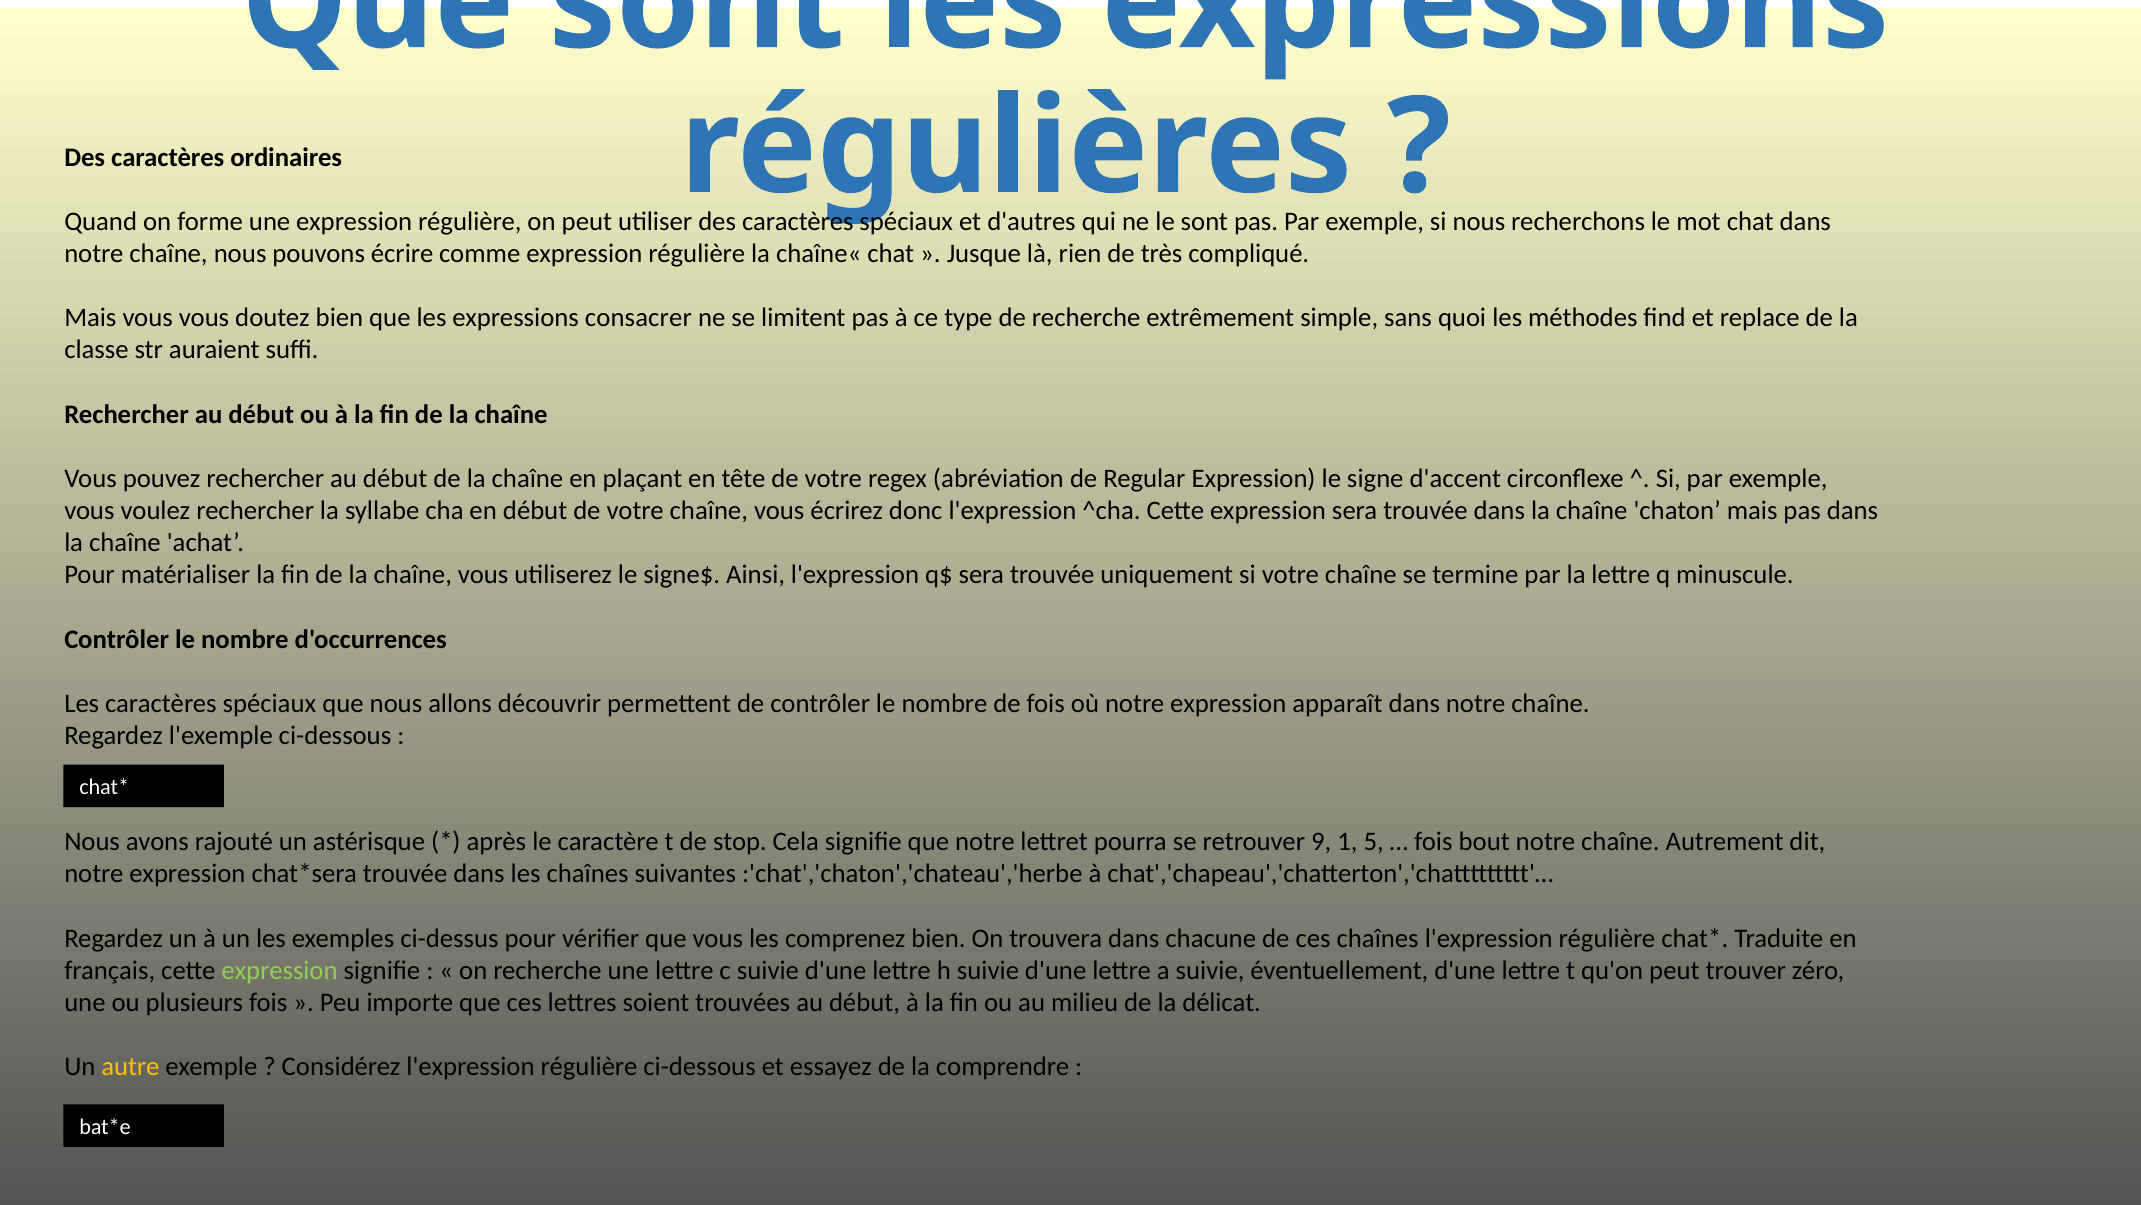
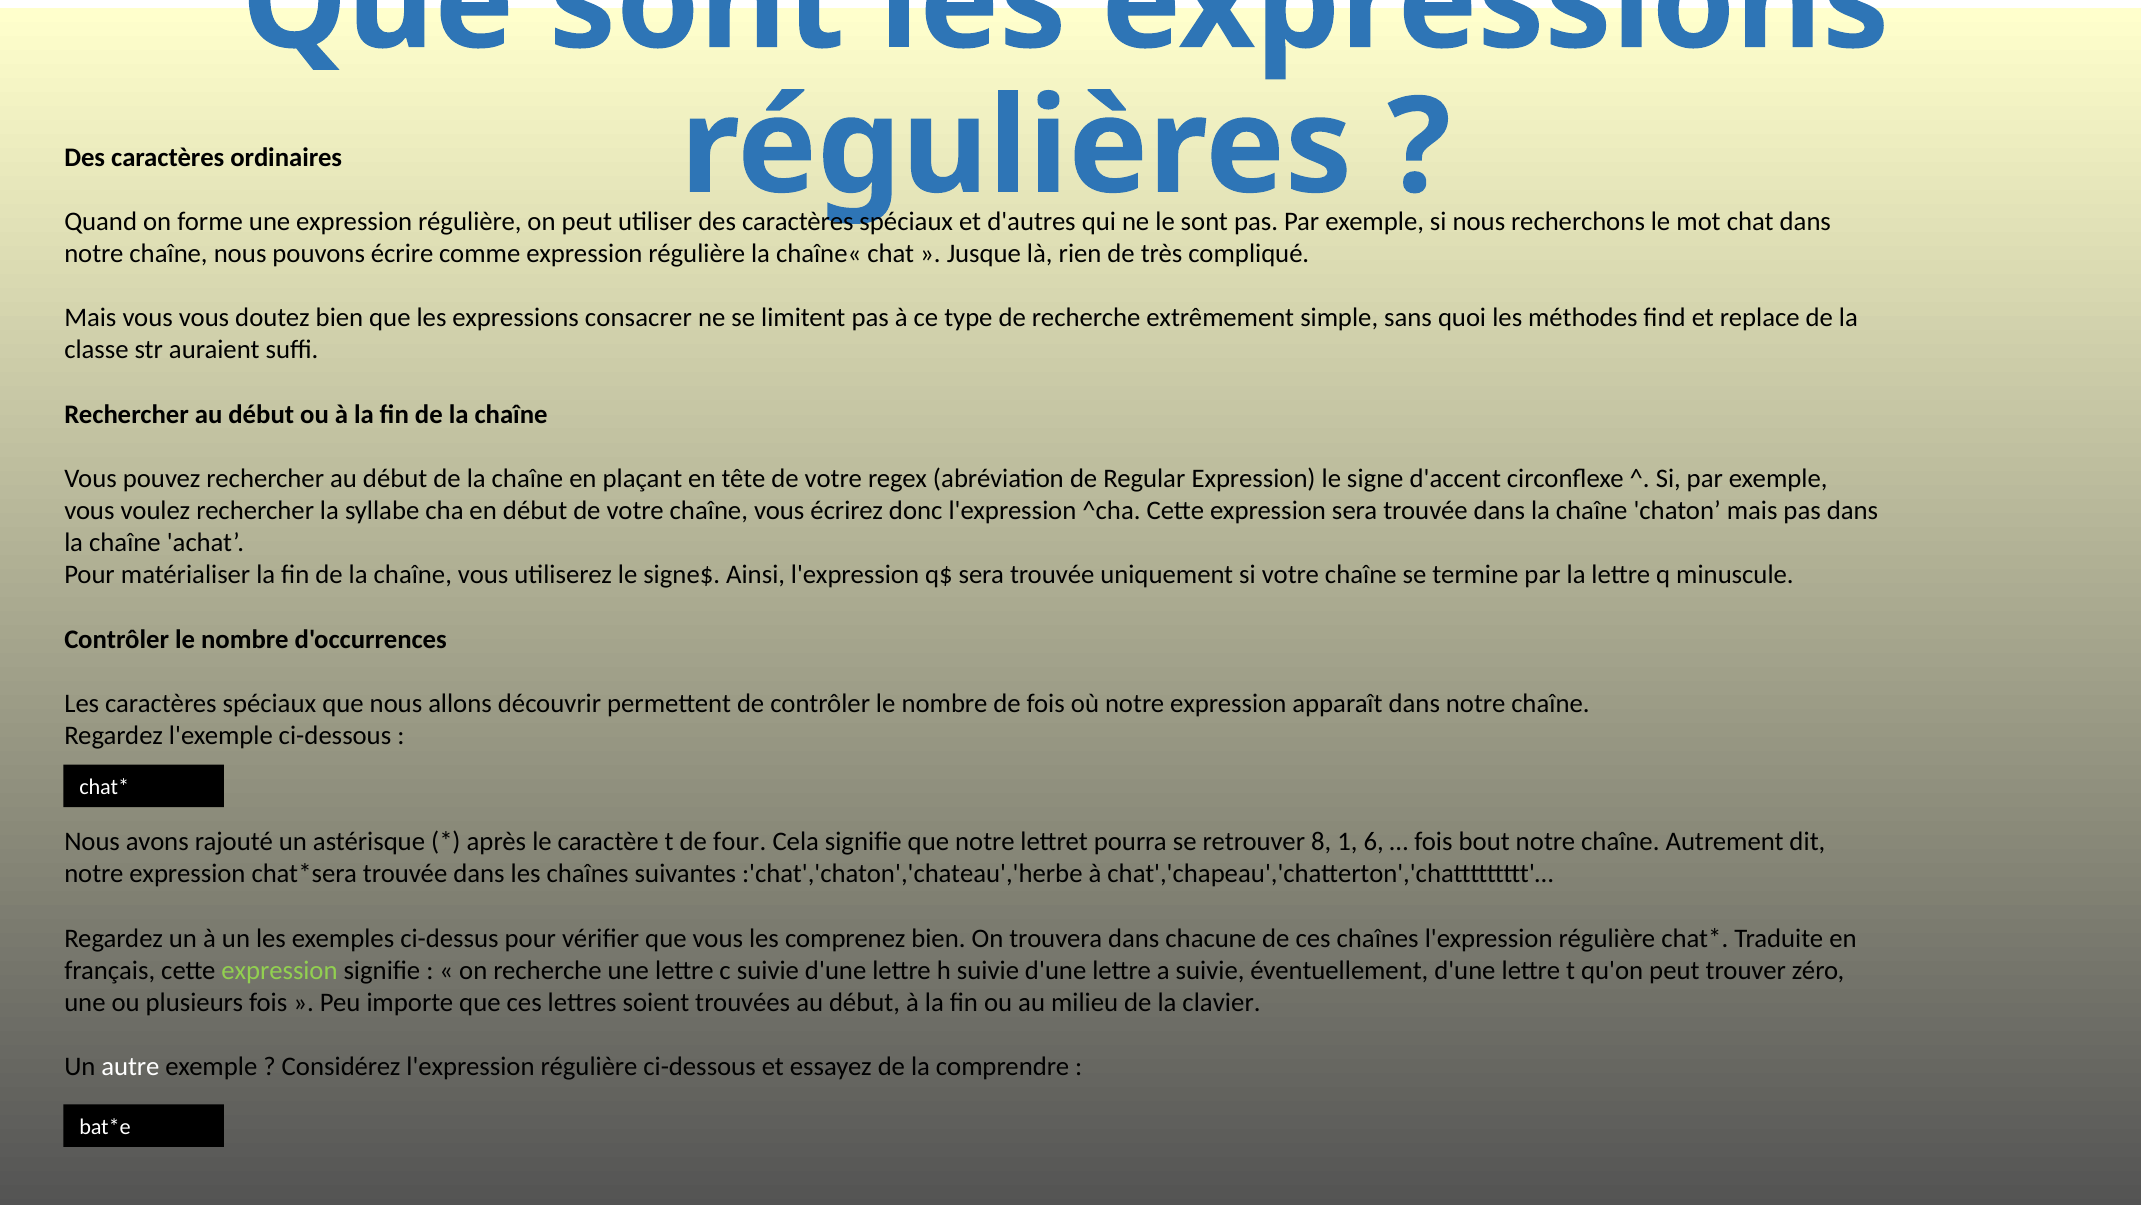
stop: stop -> four
9: 9 -> 8
5: 5 -> 6
délicat: délicat -> clavier
autre colour: yellow -> white
